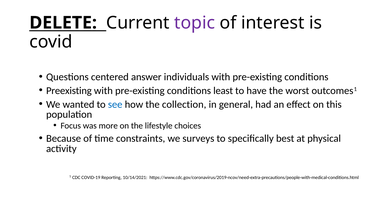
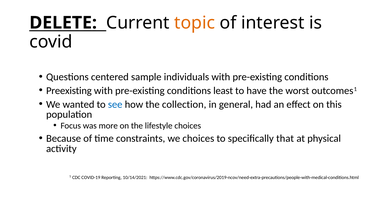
topic colour: purple -> orange
answer: answer -> sample
we surveys: surveys -> choices
best: best -> that
